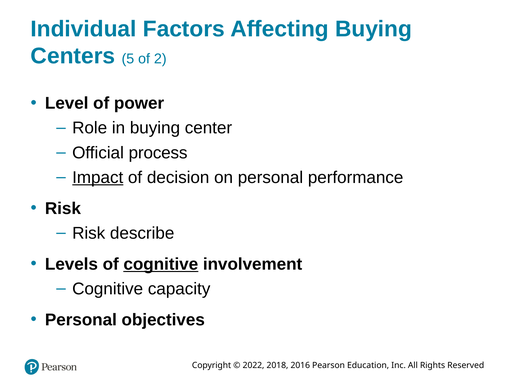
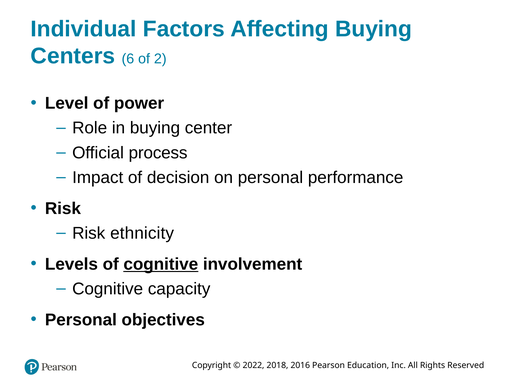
5: 5 -> 6
Impact underline: present -> none
describe: describe -> ethnicity
